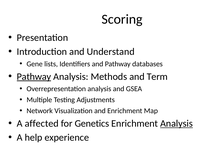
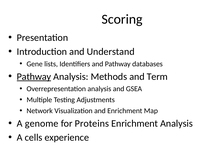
affected: affected -> genome
Genetics: Genetics -> Proteins
Analysis at (176, 123) underline: present -> none
help: help -> cells
